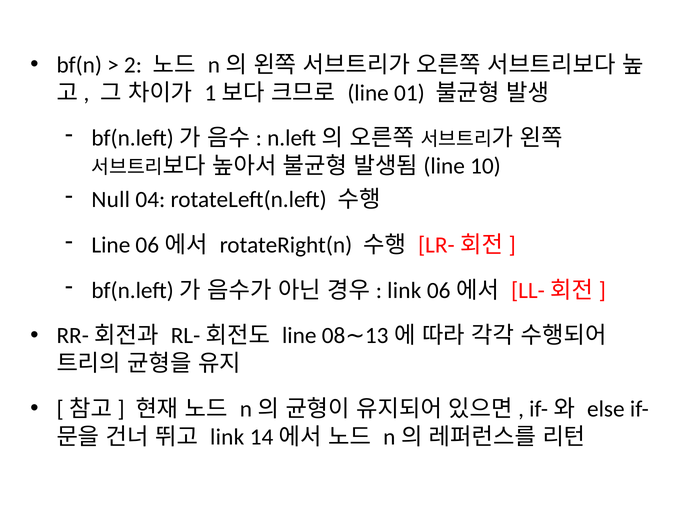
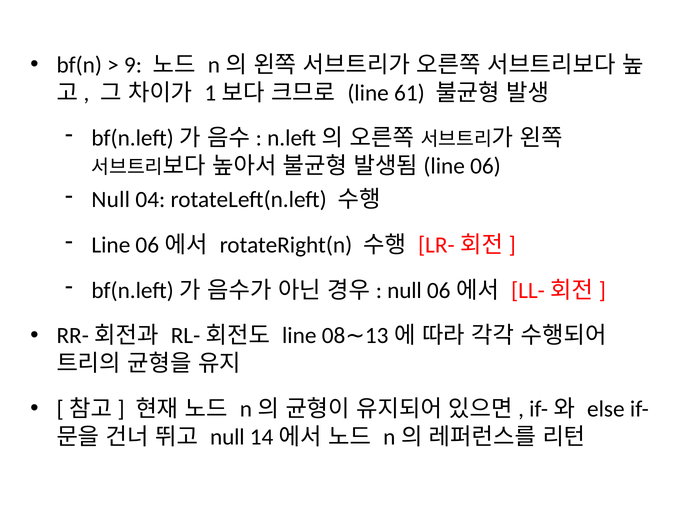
2: 2 -> 9
01: 01 -> 61
10: 10 -> 06
link at (404, 291): link -> null
link at (227, 437): link -> null
